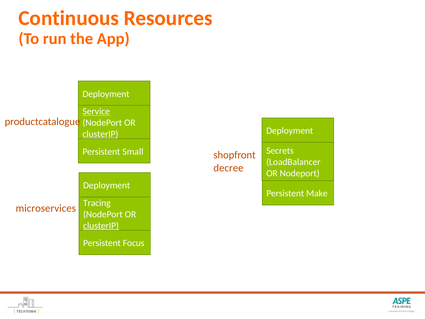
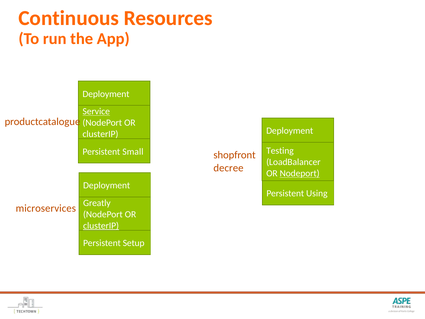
clusterIP at (100, 134) underline: present -> none
Secrets: Secrets -> Testing
Nodeport at (300, 173) underline: none -> present
Make: Make -> Using
Tracing: Tracing -> Greatly
Focus: Focus -> Setup
